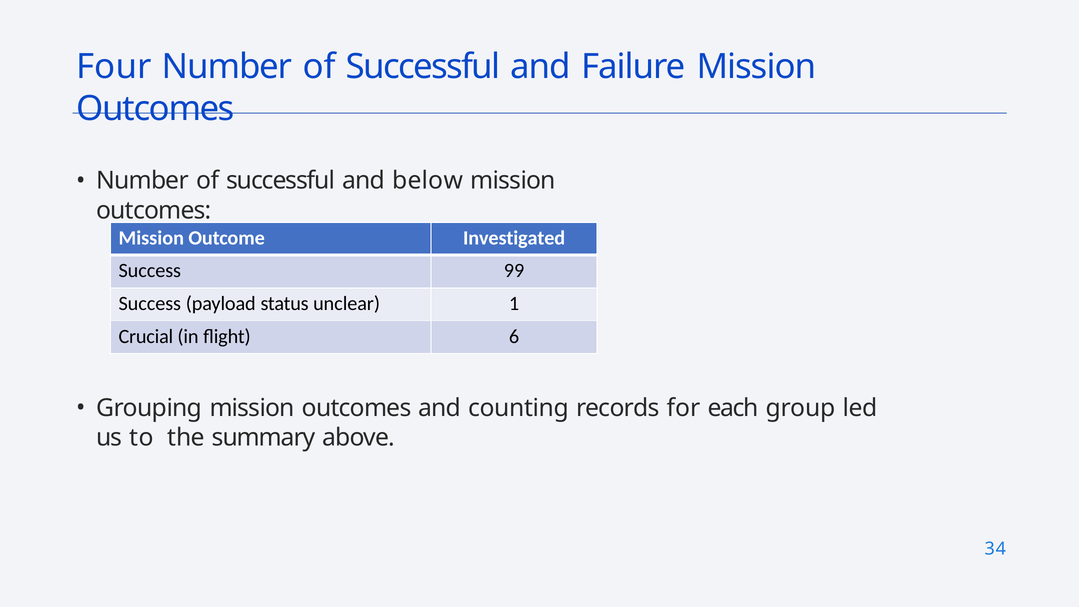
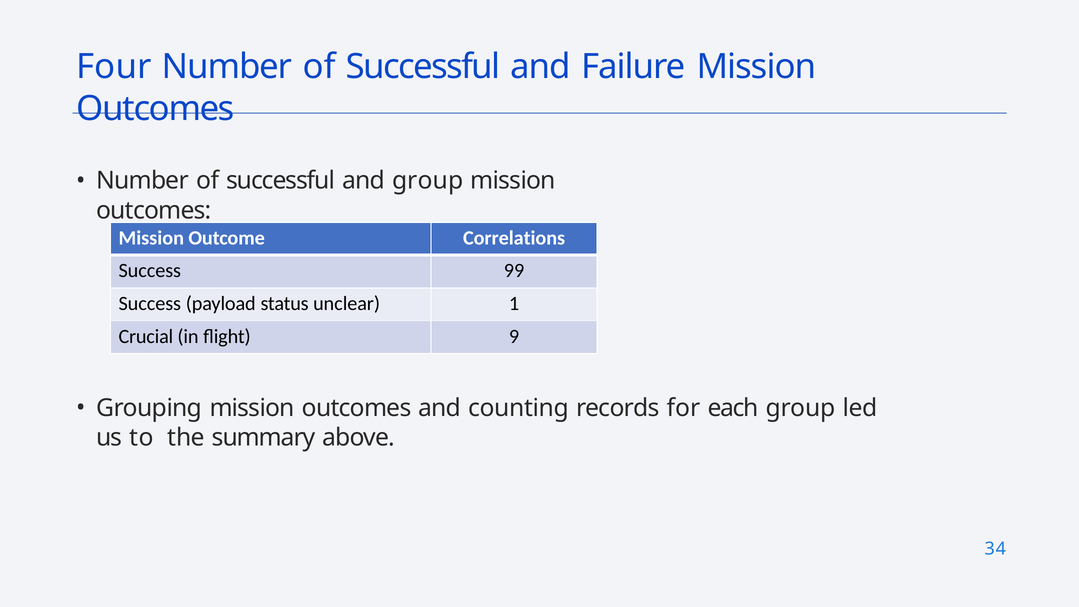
and below: below -> group
Investigated: Investigated -> Correlations
6: 6 -> 9
